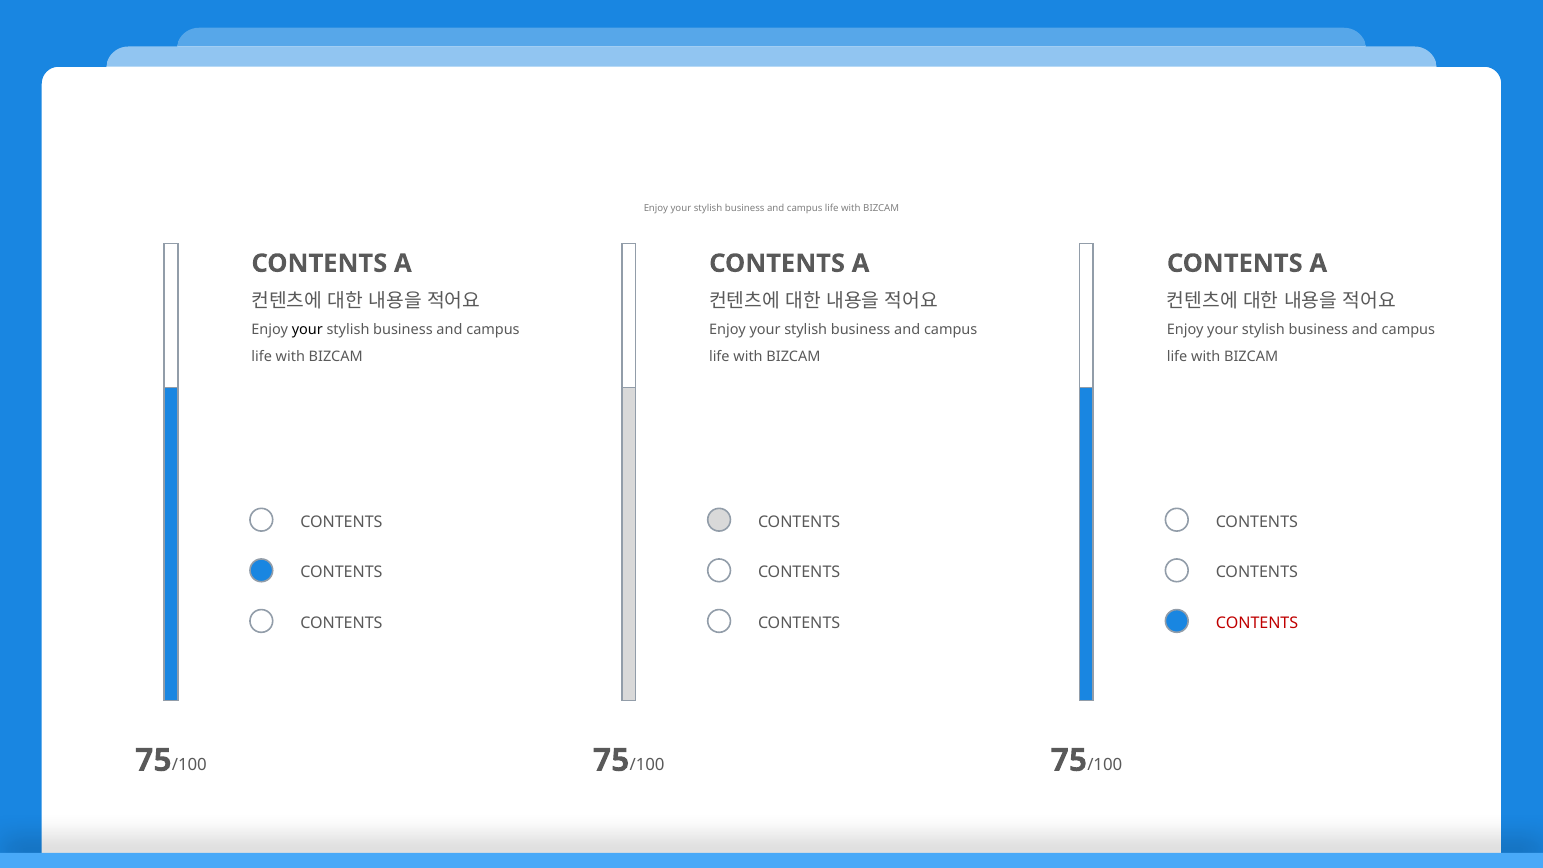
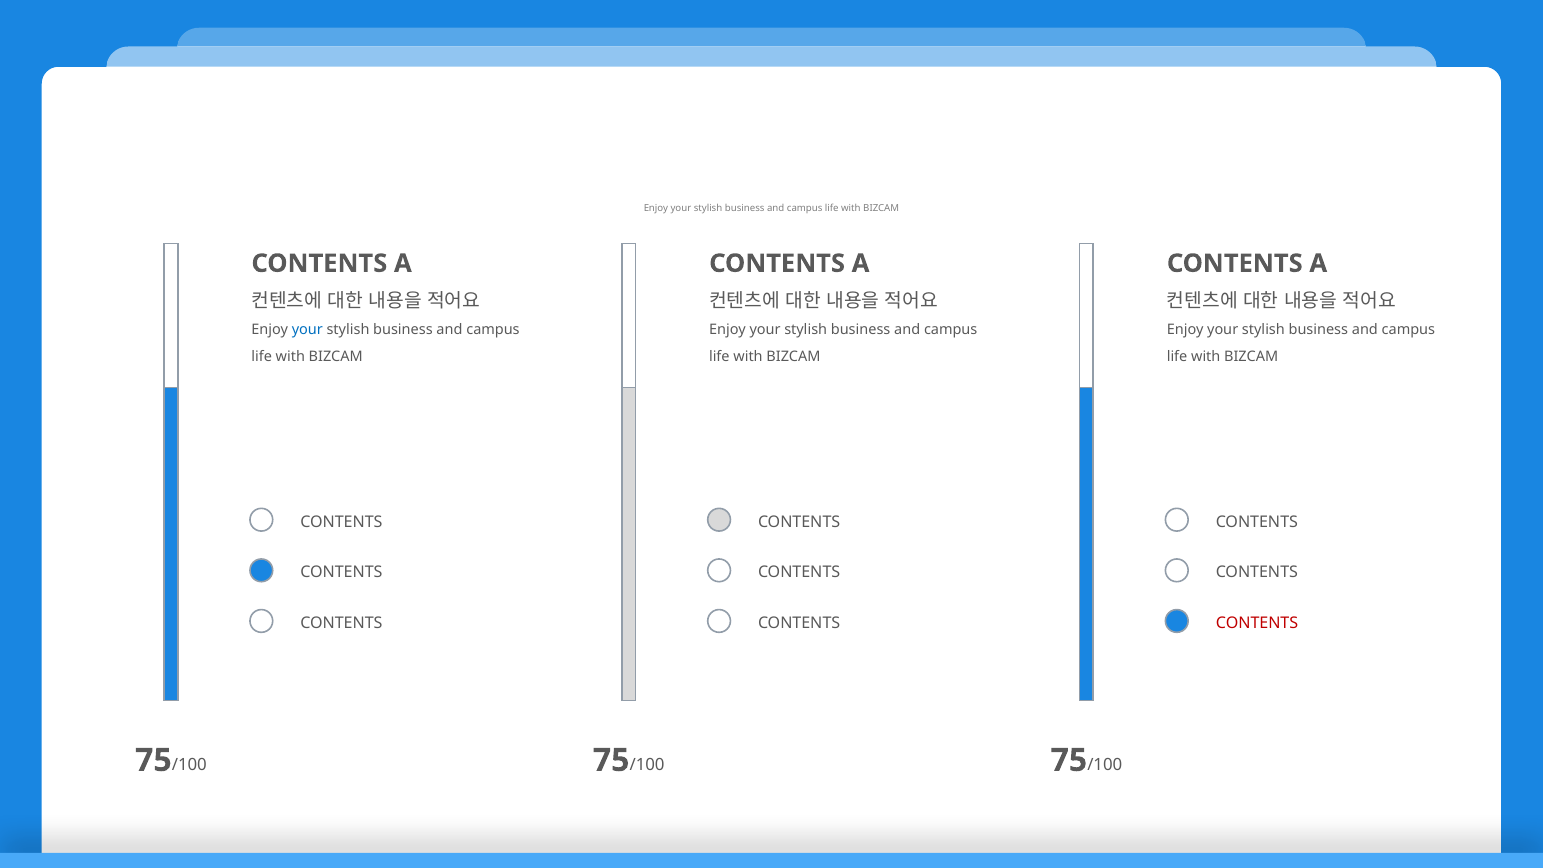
your at (307, 330) colour: black -> blue
